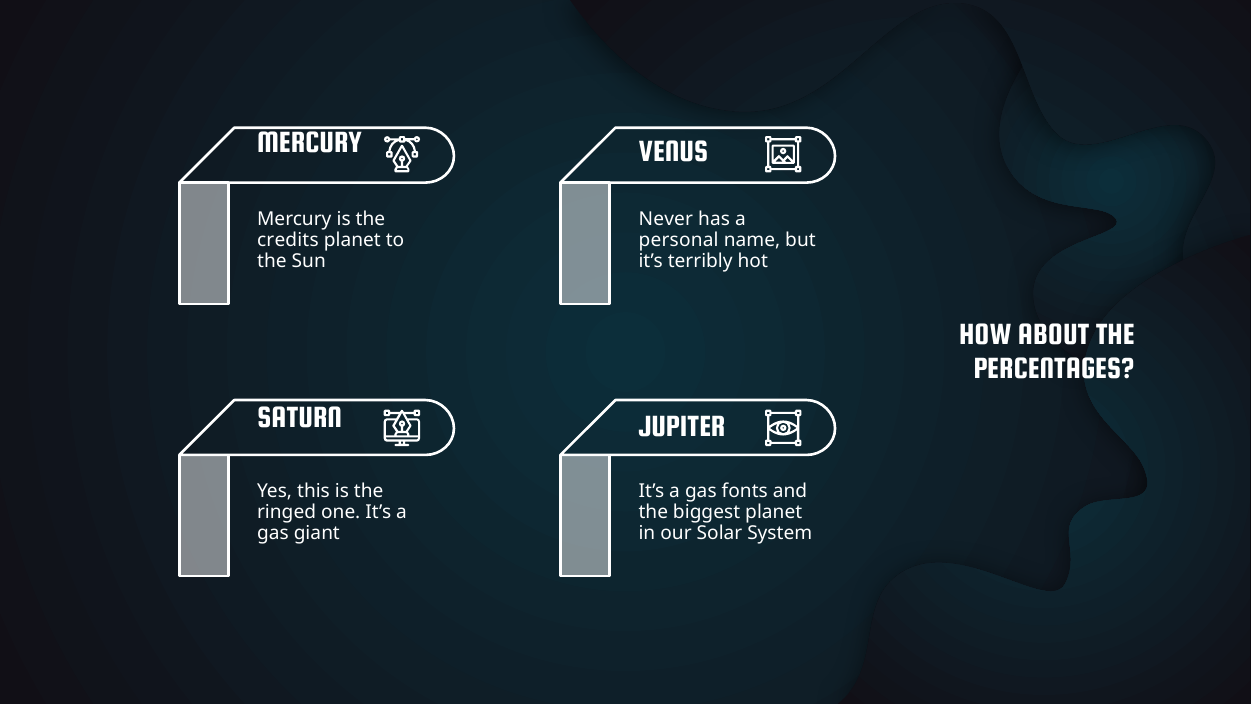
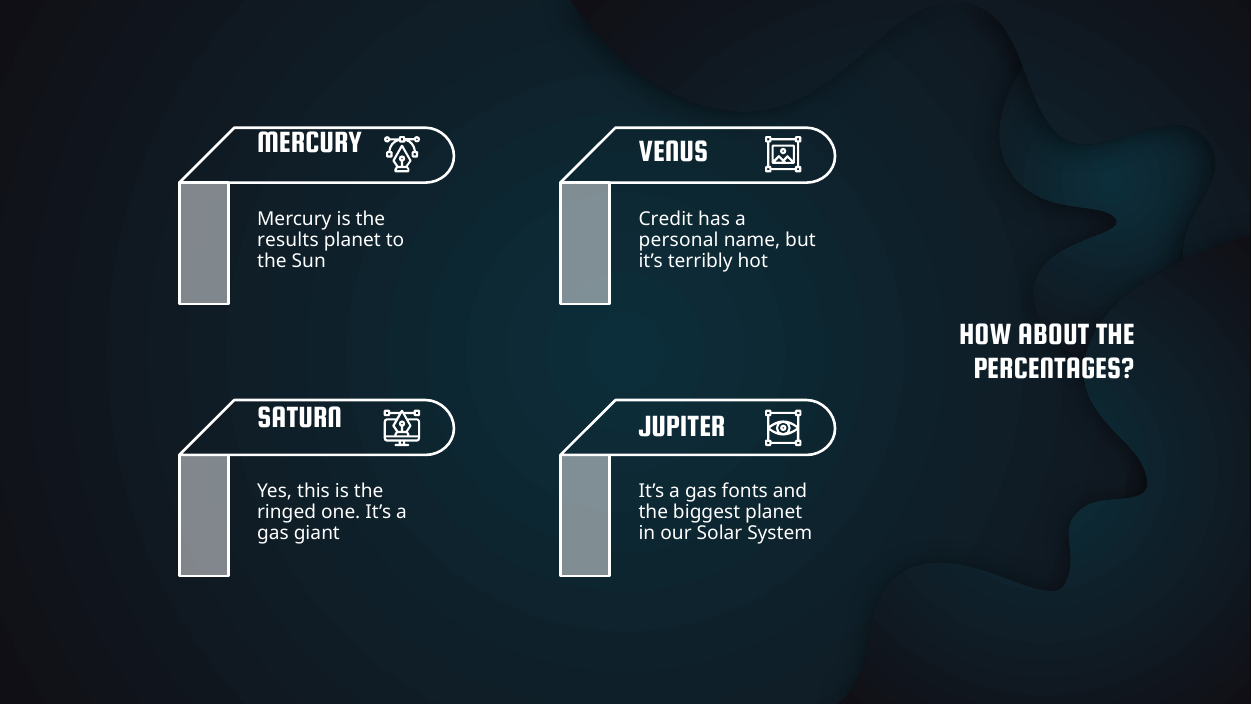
Never: Never -> Credit
credits: credits -> results
